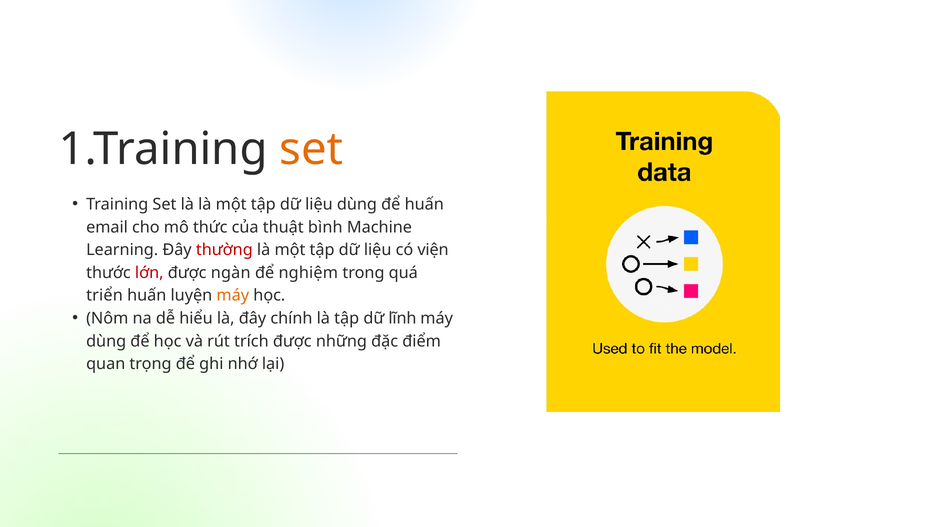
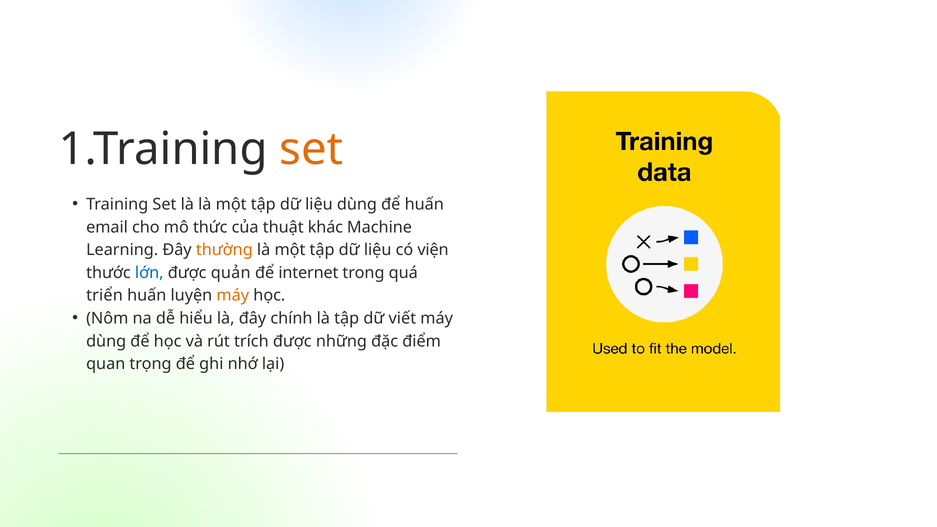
bình: bình -> khác
thường colour: red -> orange
lớn colour: red -> blue
ngàn: ngàn -> quản
nghiệm: nghiệm -> internet
lĩnh: lĩnh -> viết
